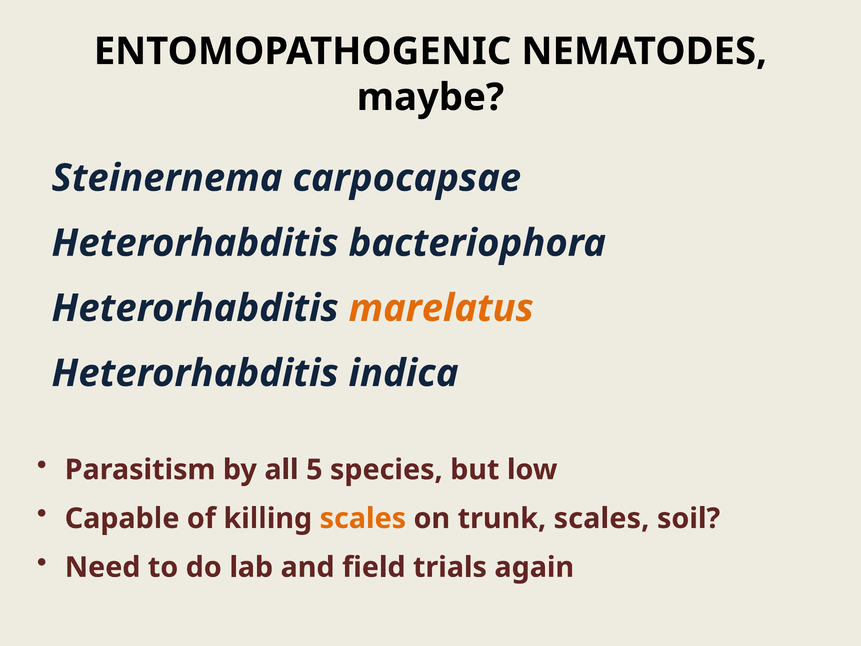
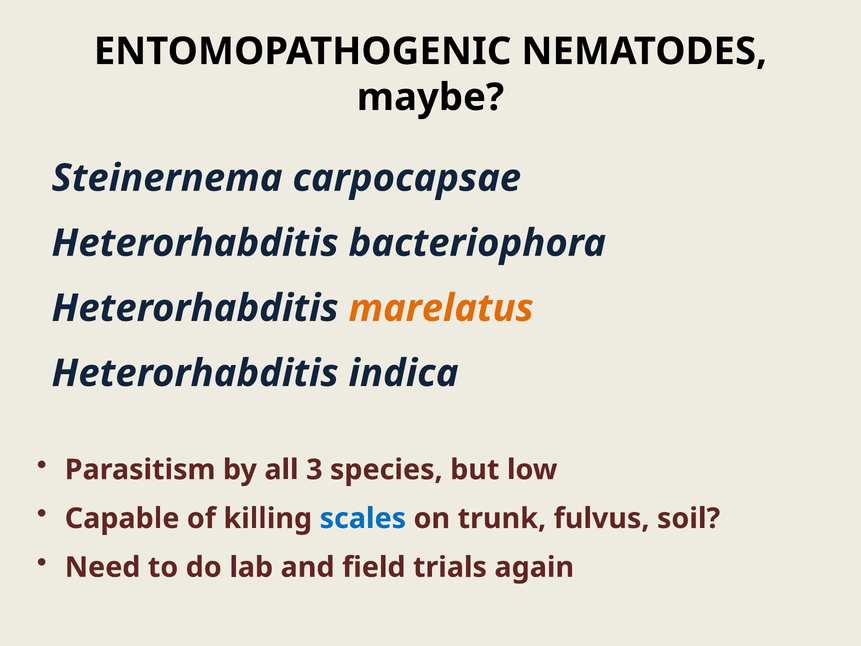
5: 5 -> 3
scales at (363, 518) colour: orange -> blue
trunk scales: scales -> fulvus
